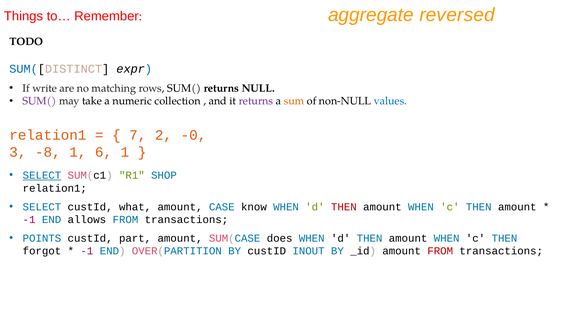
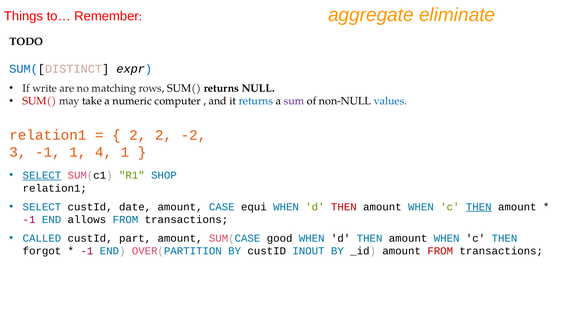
reversed: reversed -> eliminate
SUM( at (40, 101) colour: purple -> red
collection: collection -> computer
returns at (256, 101) colour: purple -> blue
sum colour: orange -> purple
7 at (138, 135): 7 -> 2
-0: -0 -> -2
3 -8: -8 -> -1
6: 6 -> 4
what: what -> date
know: know -> equi
THEN at (479, 207) underline: none -> present
POINTS: POINTS -> CALLED
does: does -> good
